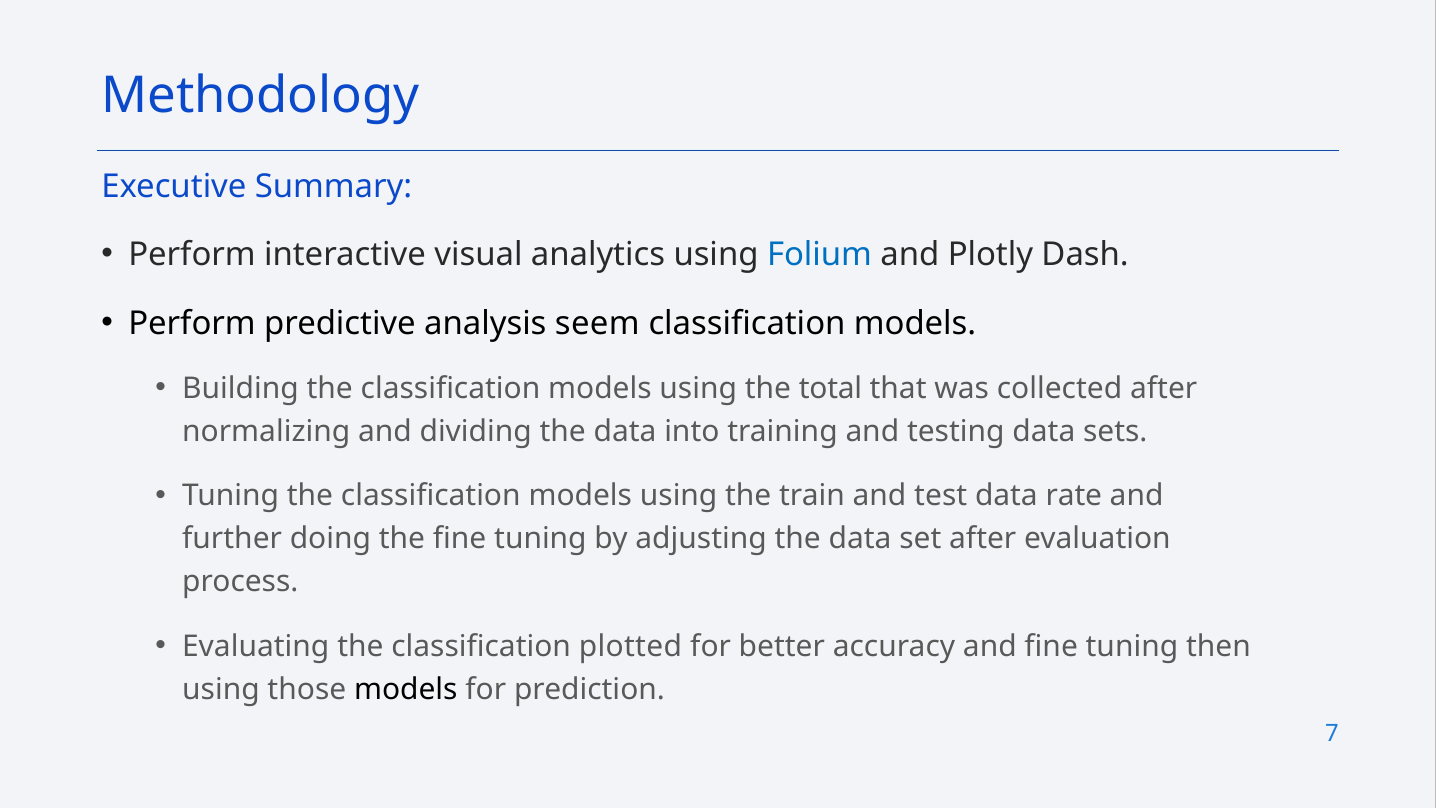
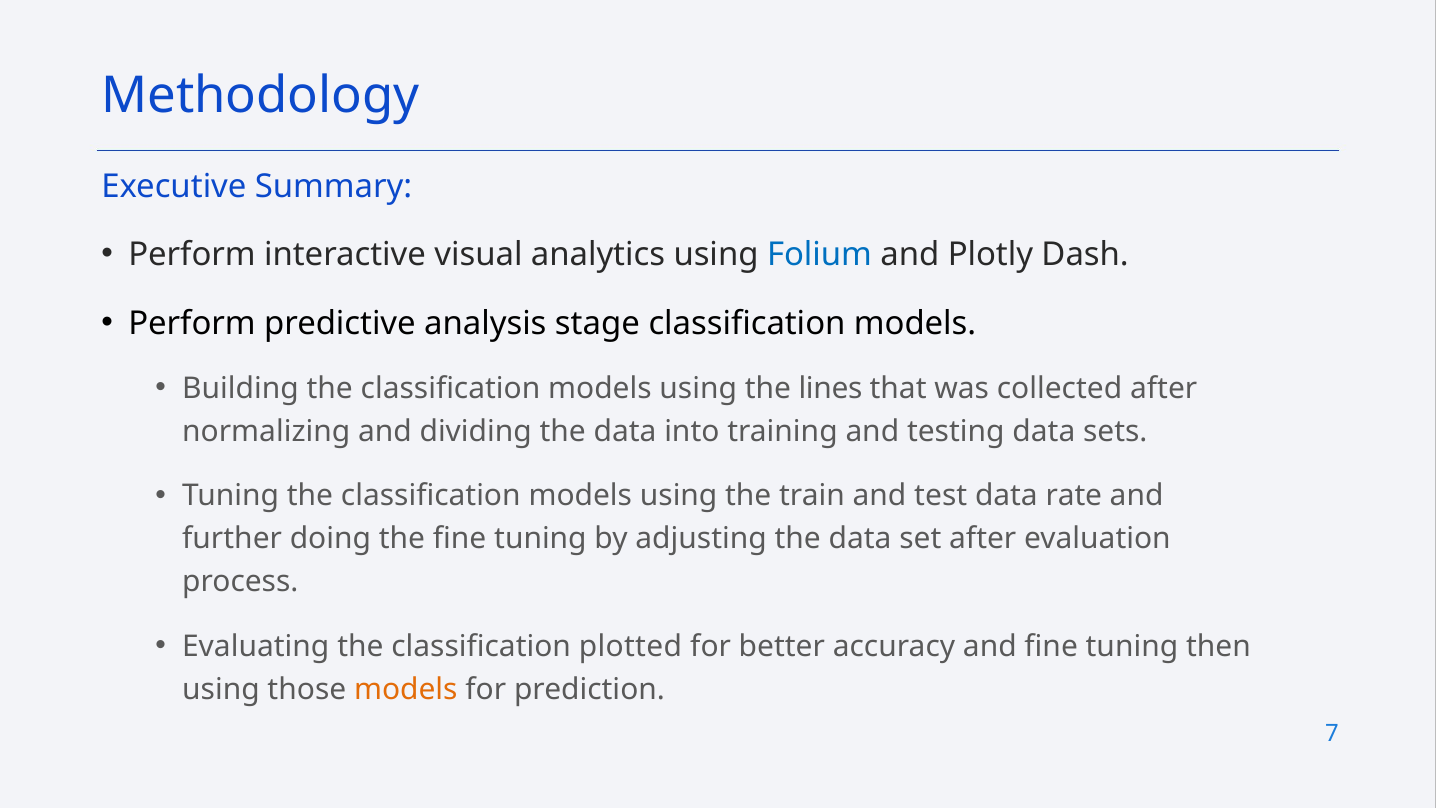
seem: seem -> stage
total: total -> lines
models at (406, 689) colour: black -> orange
